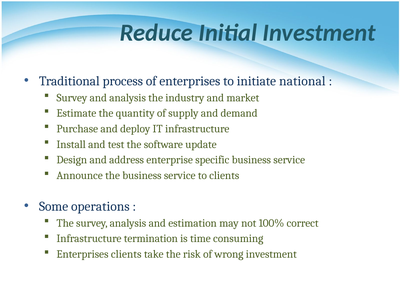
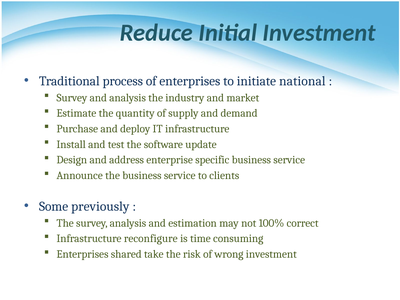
operations: operations -> previously
termination: termination -> reconfigure
Enterprises clients: clients -> shared
